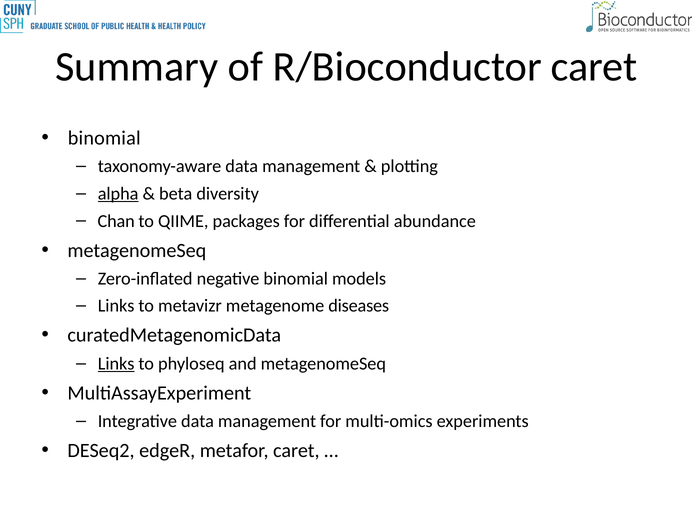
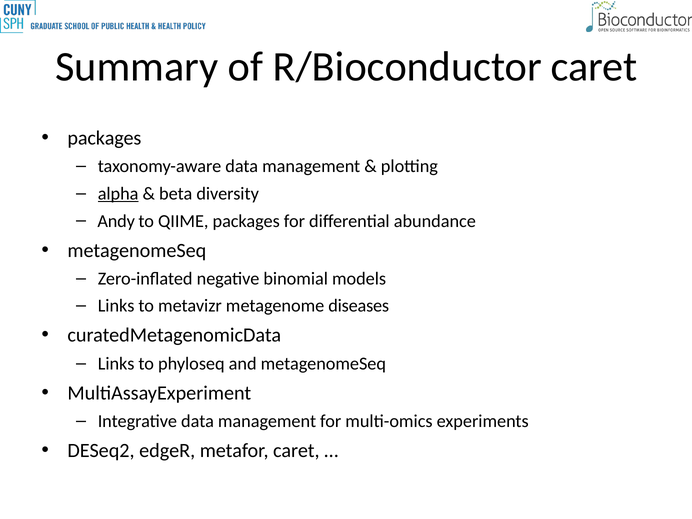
binomial at (104, 138): binomial -> packages
Chan: Chan -> Andy
Links at (116, 364) underline: present -> none
